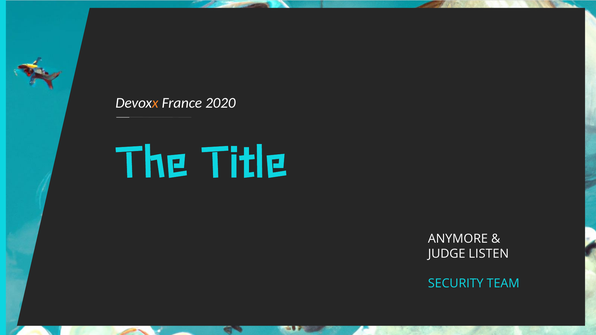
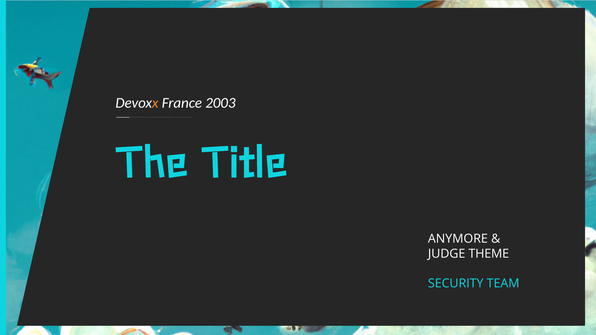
2020: 2020 -> 2003
LISTEN: LISTEN -> THEME
